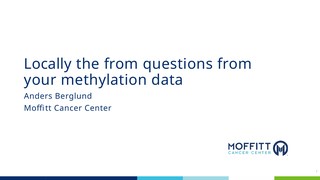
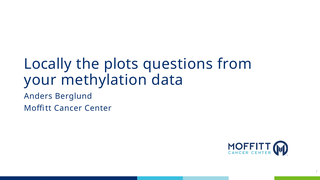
the from: from -> plots
